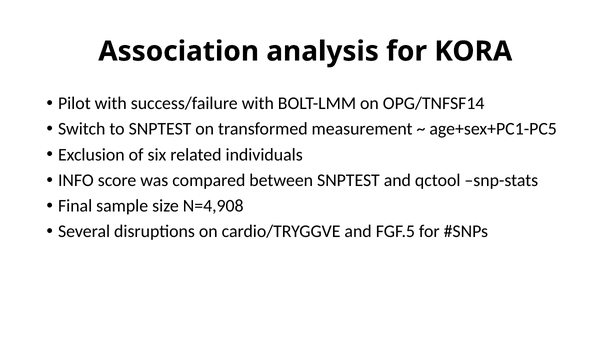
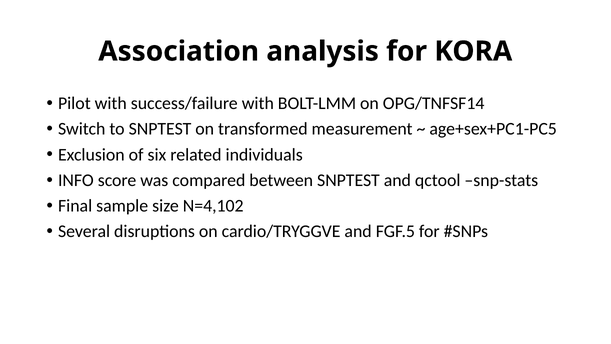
N=4,908: N=4,908 -> N=4,102
